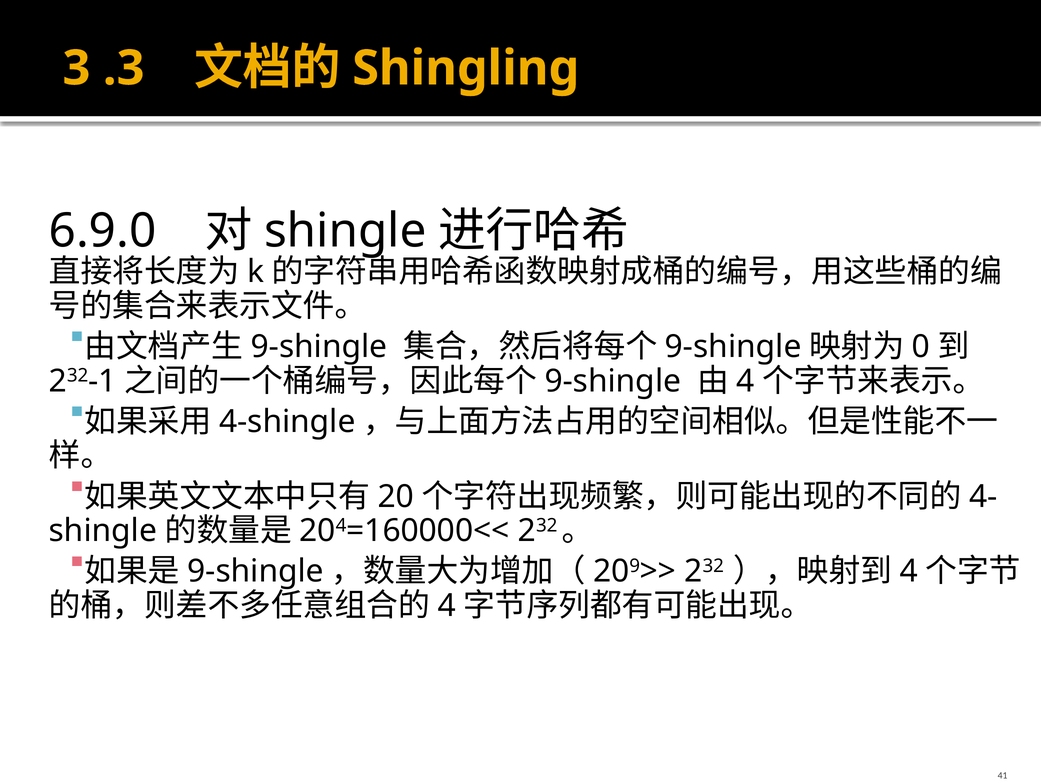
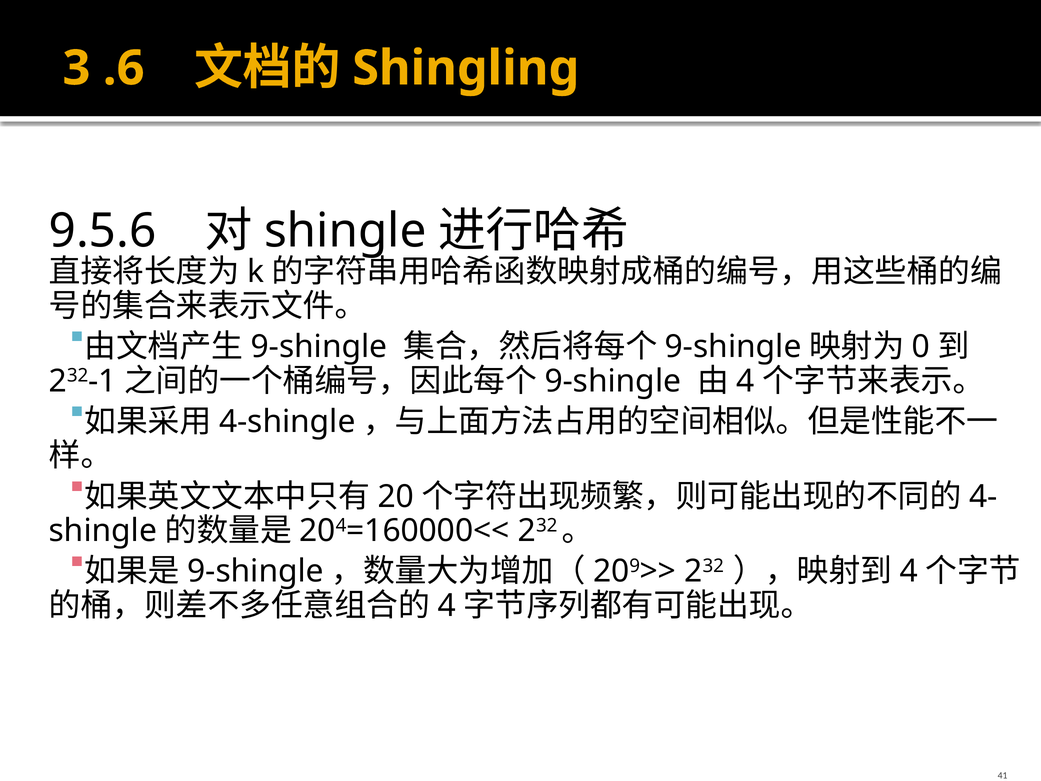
.3: .3 -> .6
6.9.0: 6.9.0 -> 9.5.6
